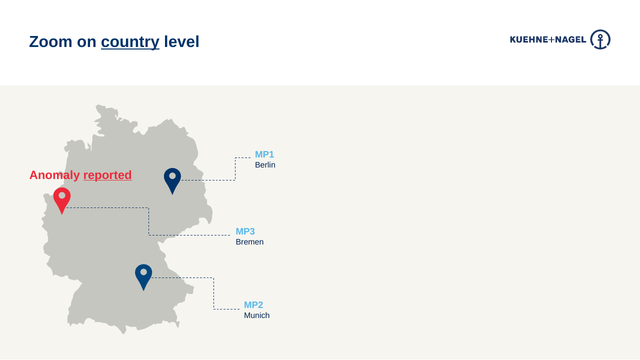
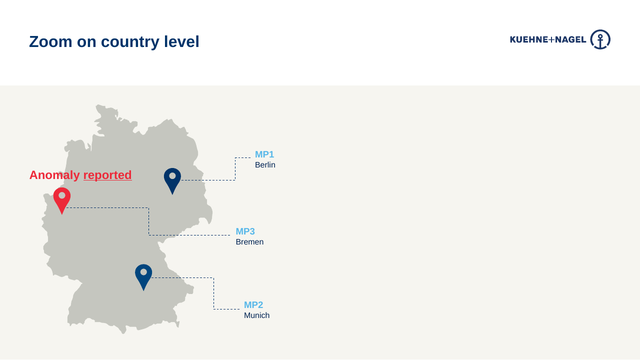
country underline: present -> none
